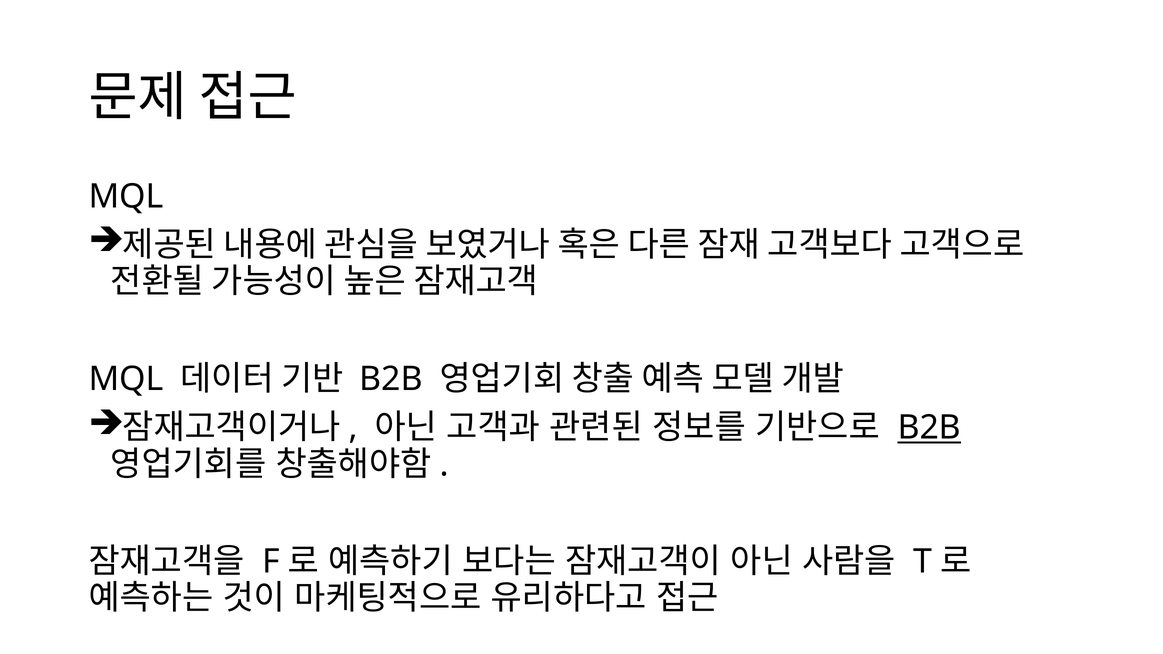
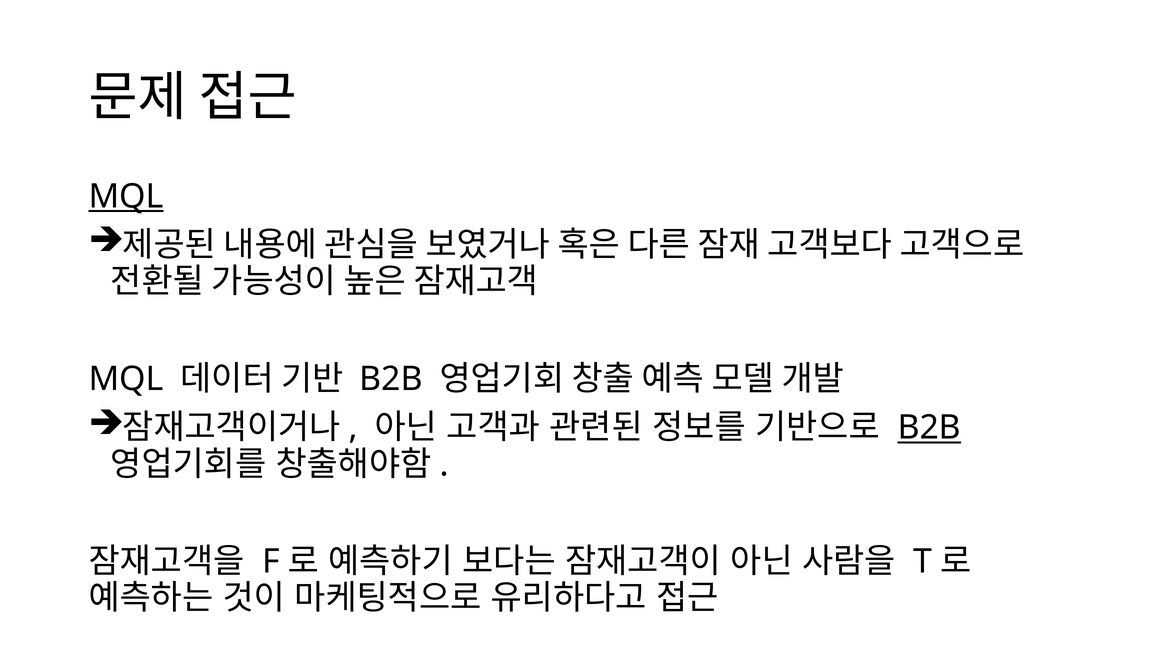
MQL at (126, 197) underline: none -> present
